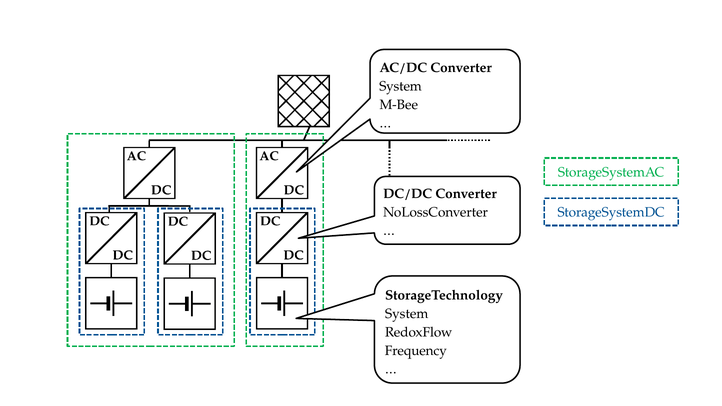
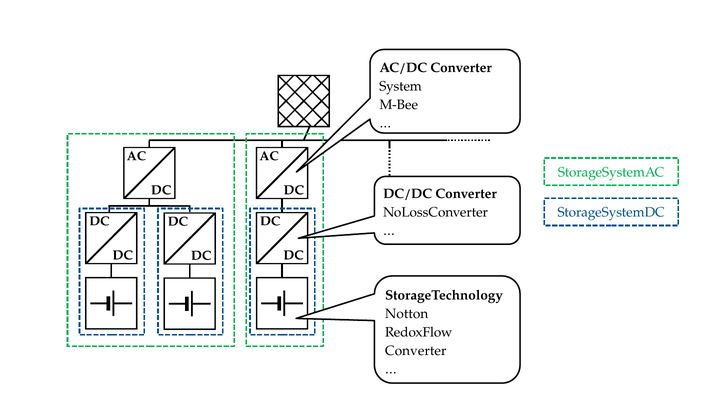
System at (407, 314): System -> Notton
Frequency at (416, 351): Frequency -> Converter
